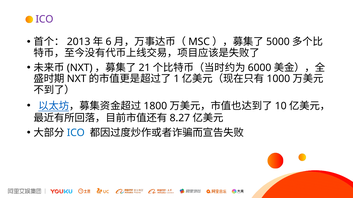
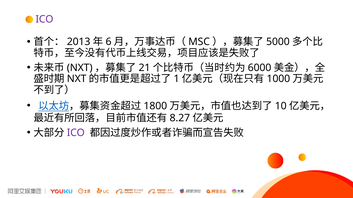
ICO at (76, 133) colour: blue -> purple
